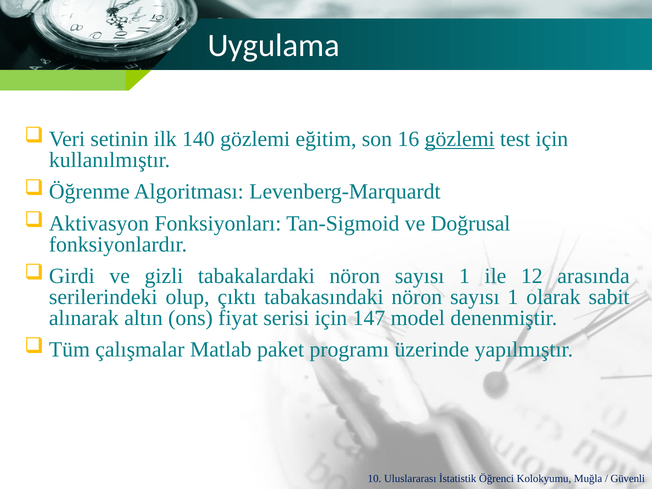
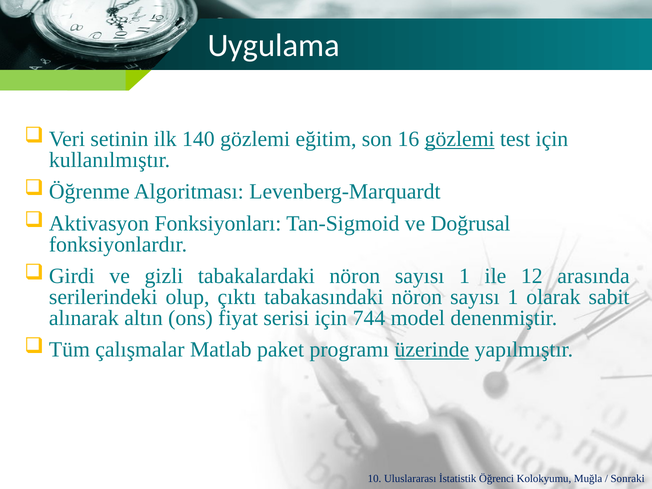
147: 147 -> 744
üzerinde underline: none -> present
Güvenli: Güvenli -> Sonraki
